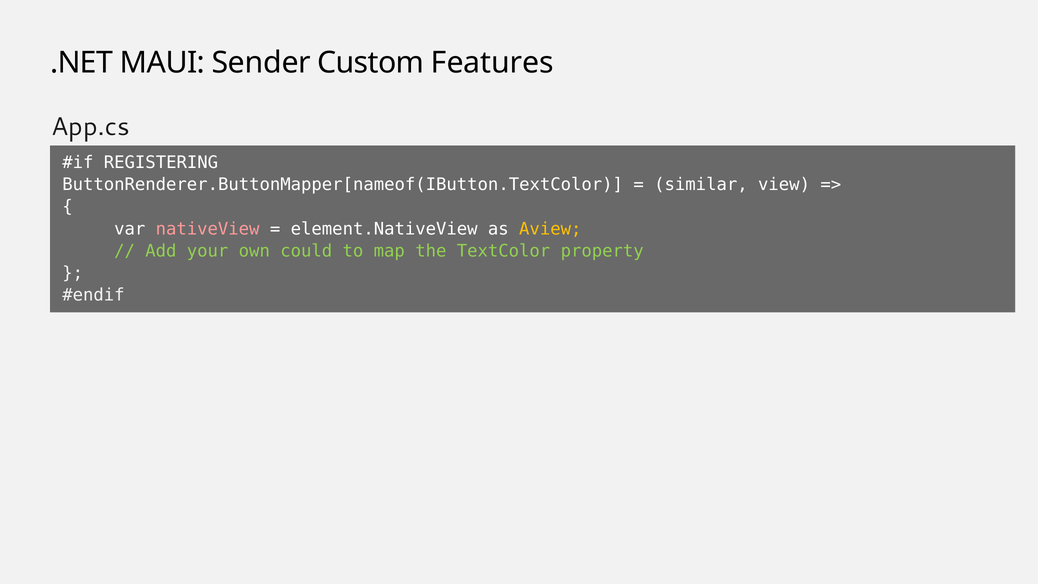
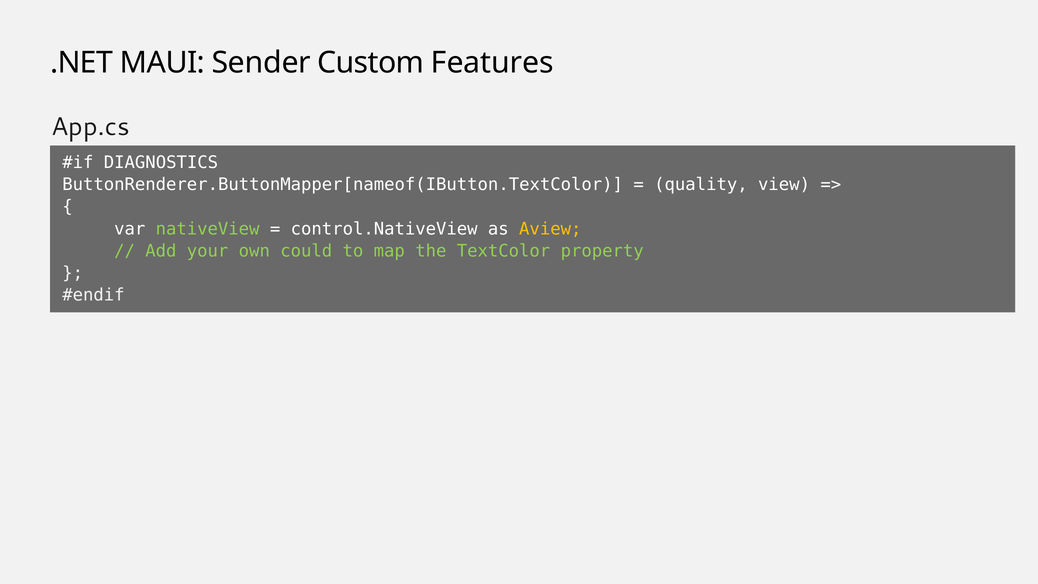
REGISTERING: REGISTERING -> DIAGNOSTICS
similar: similar -> quality
nativeView colour: pink -> light green
element.NativeView: element.NativeView -> control.NativeView
